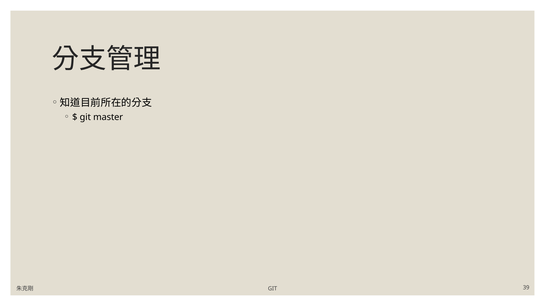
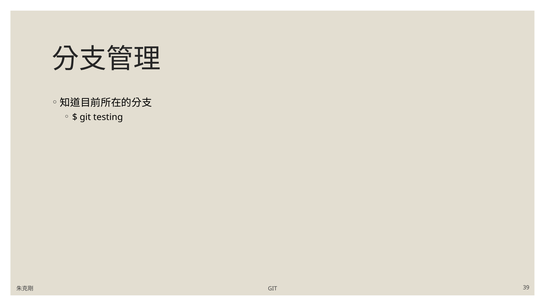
master: master -> testing
